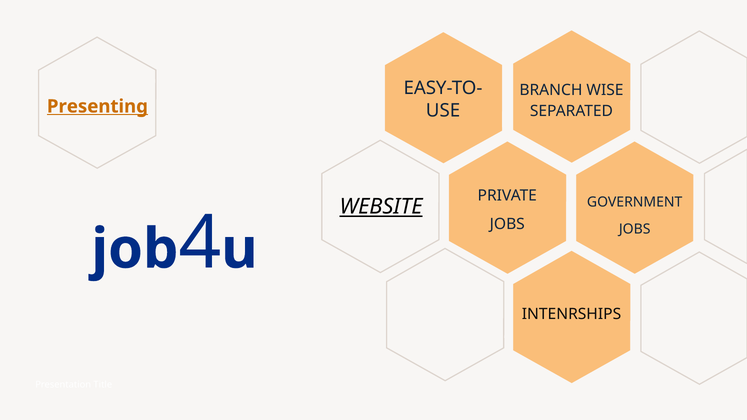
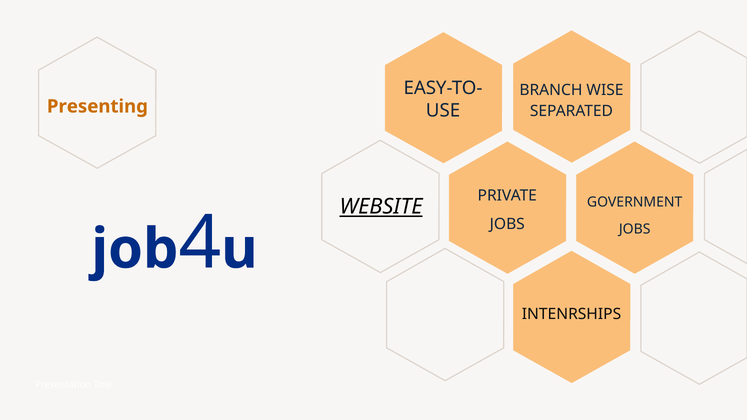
Presenting underline: present -> none
